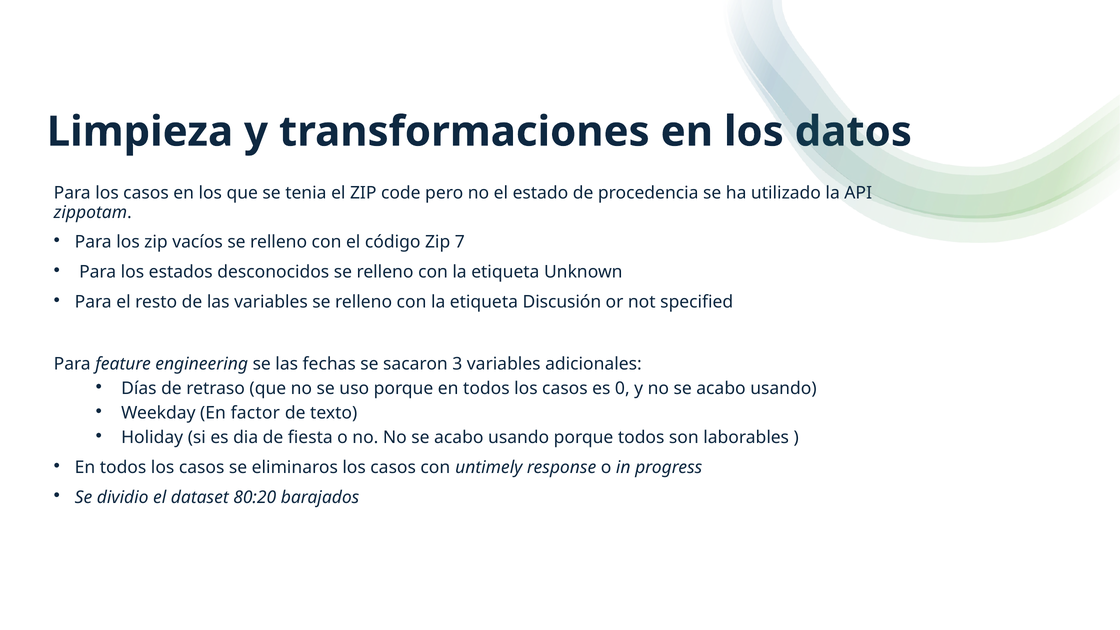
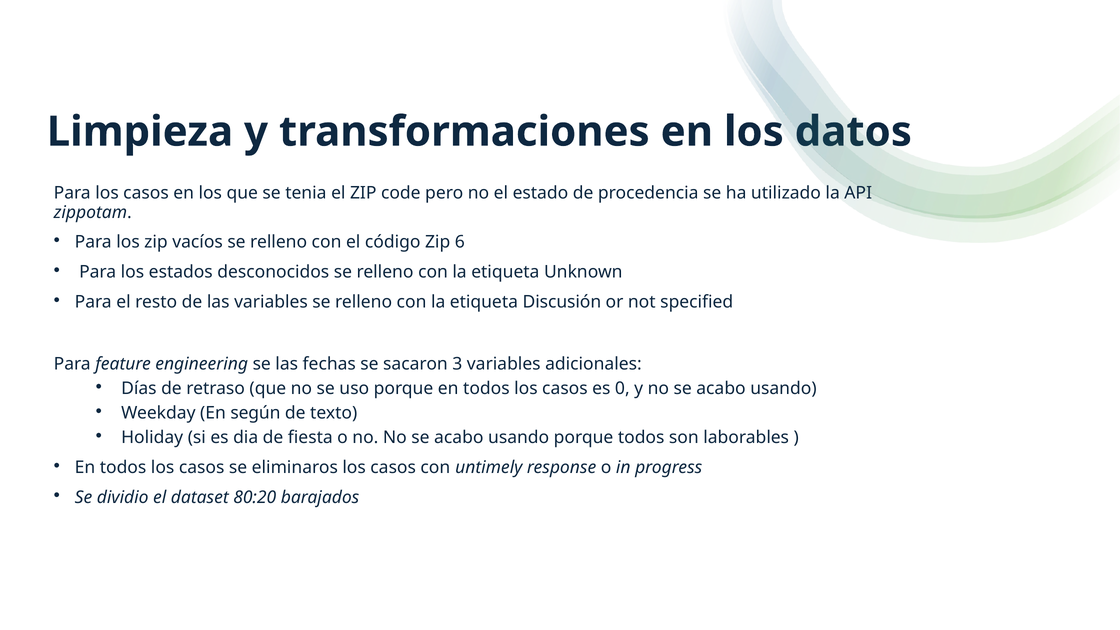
7: 7 -> 6
factor: factor -> según
